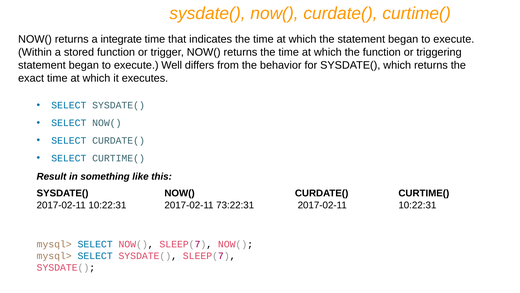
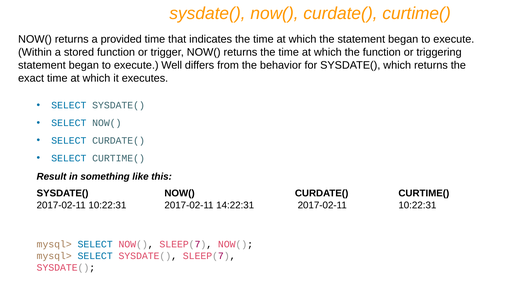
integrate: integrate -> provided
73:22:31: 73:22:31 -> 14:22:31
